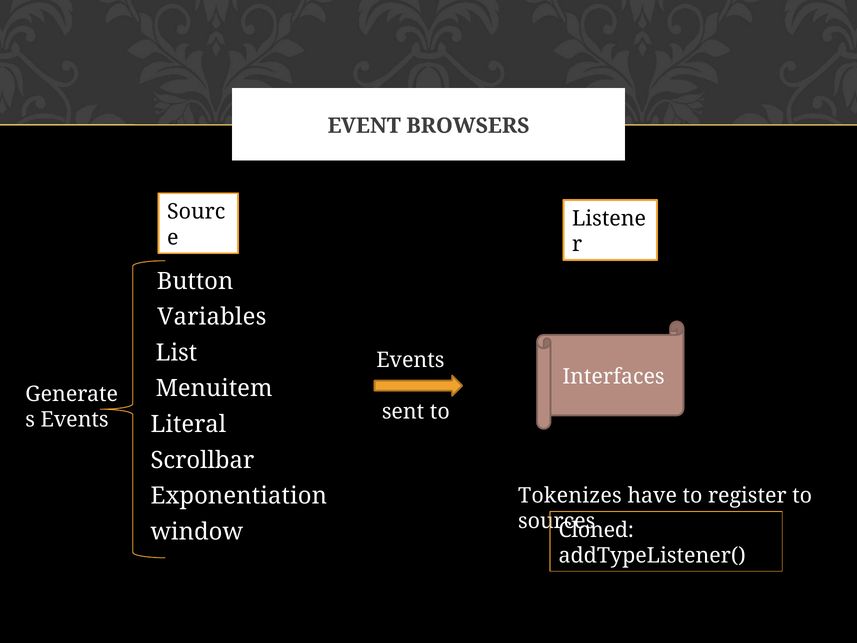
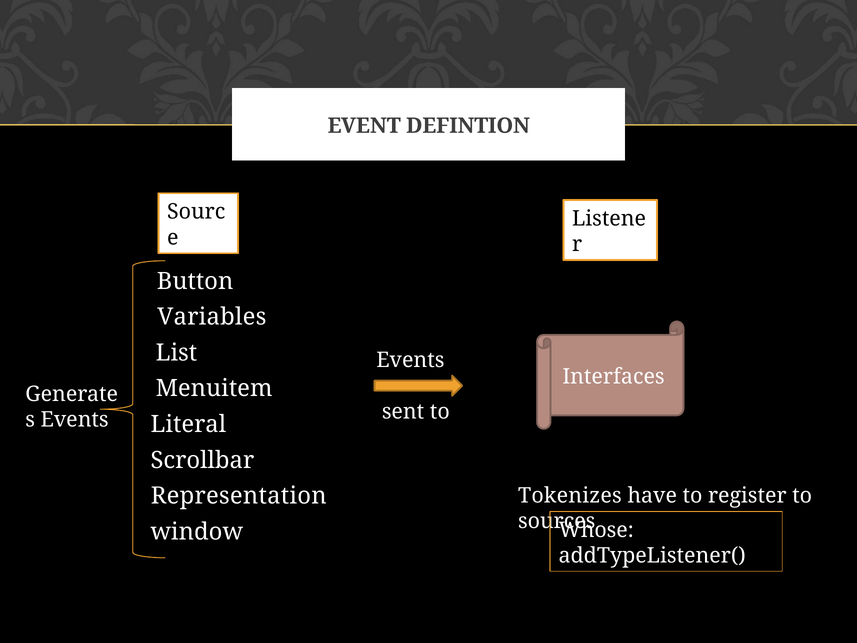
BROWSERS: BROWSERS -> DEFINTION
Exponentiation: Exponentiation -> Representation
Cloned: Cloned -> Whose
